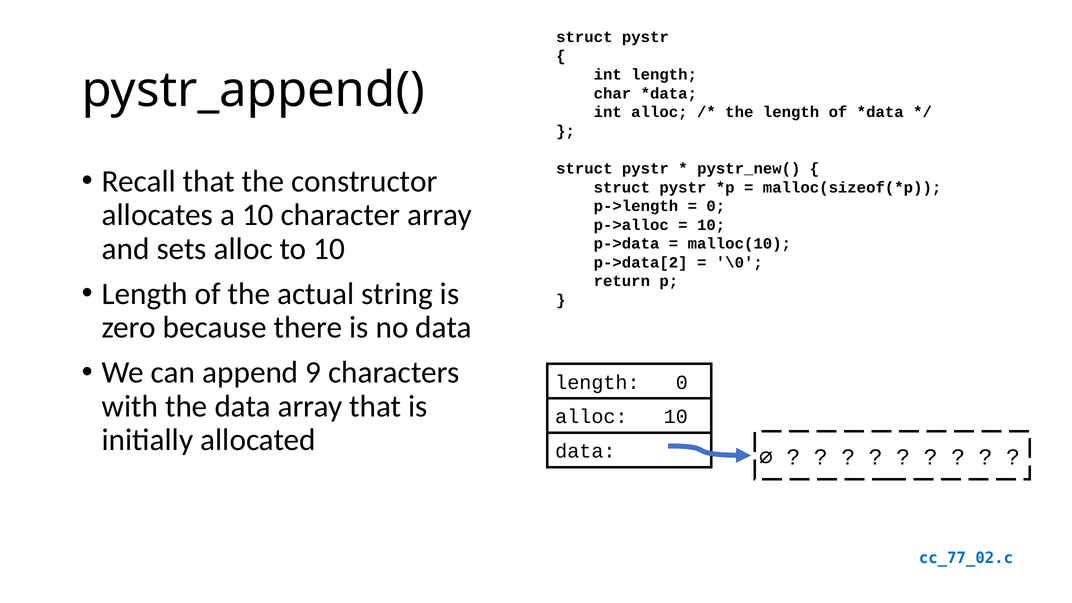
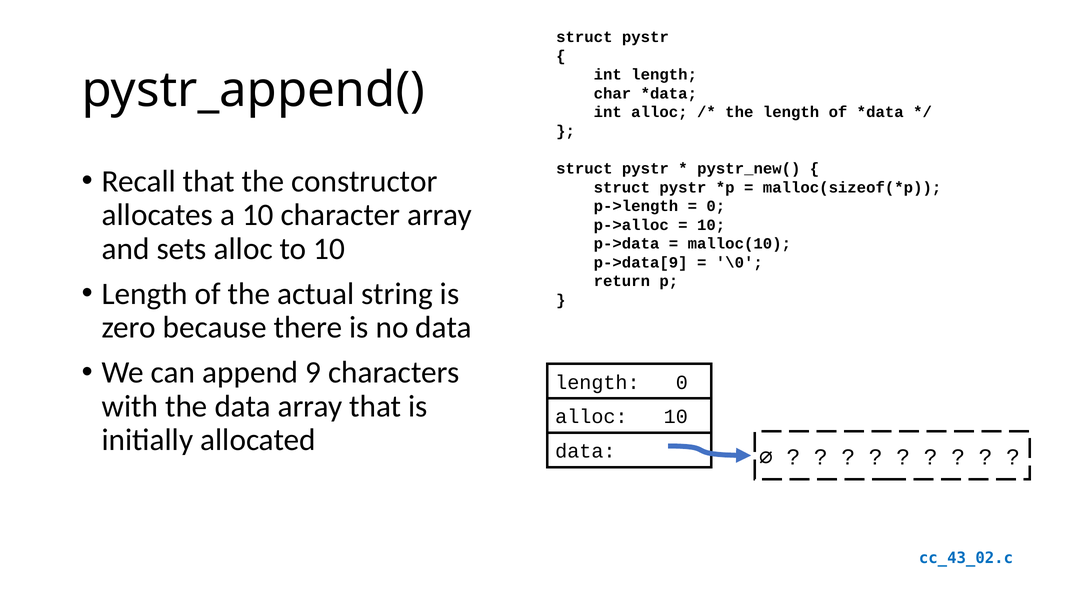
p->data[2: p->data[2 -> p->data[9
cc_77_02.c: cc_77_02.c -> cc_43_02.c
